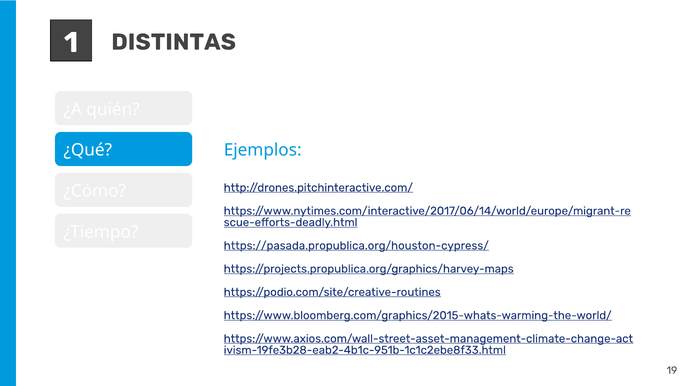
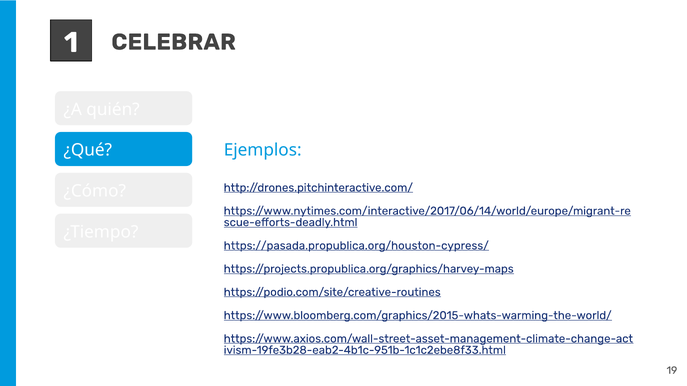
DISTINTAS: DISTINTAS -> CELEBRAR
